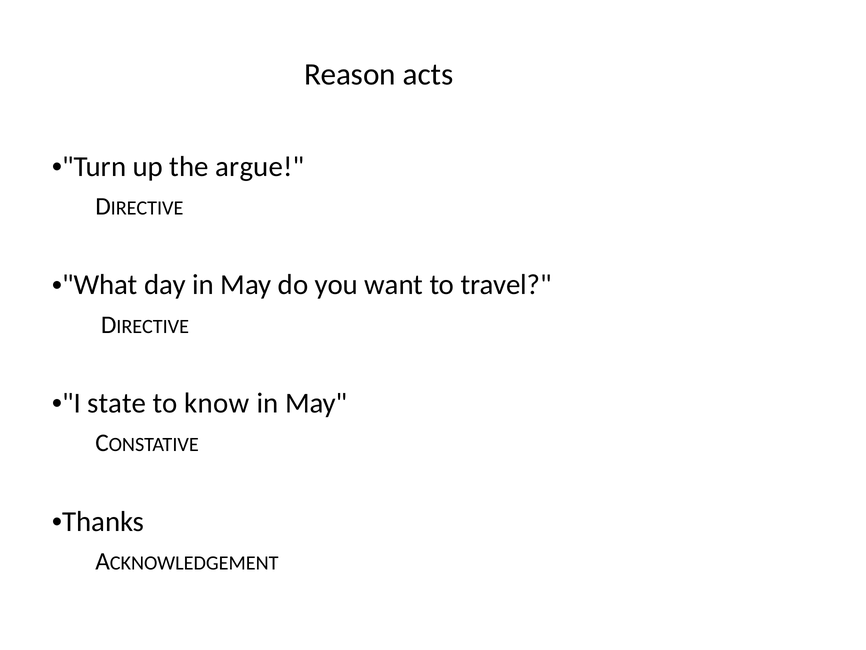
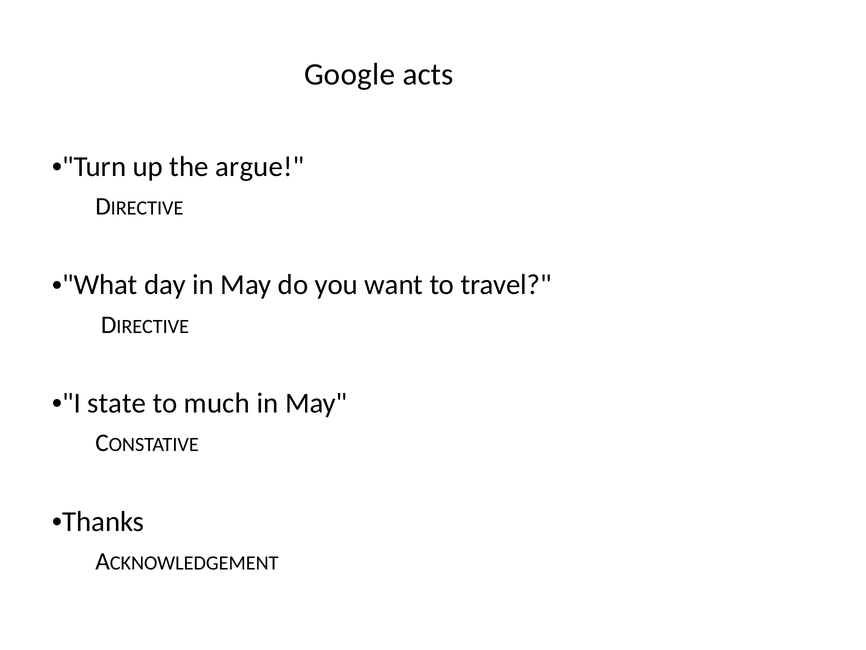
Reason: Reason -> Google
know: know -> much
